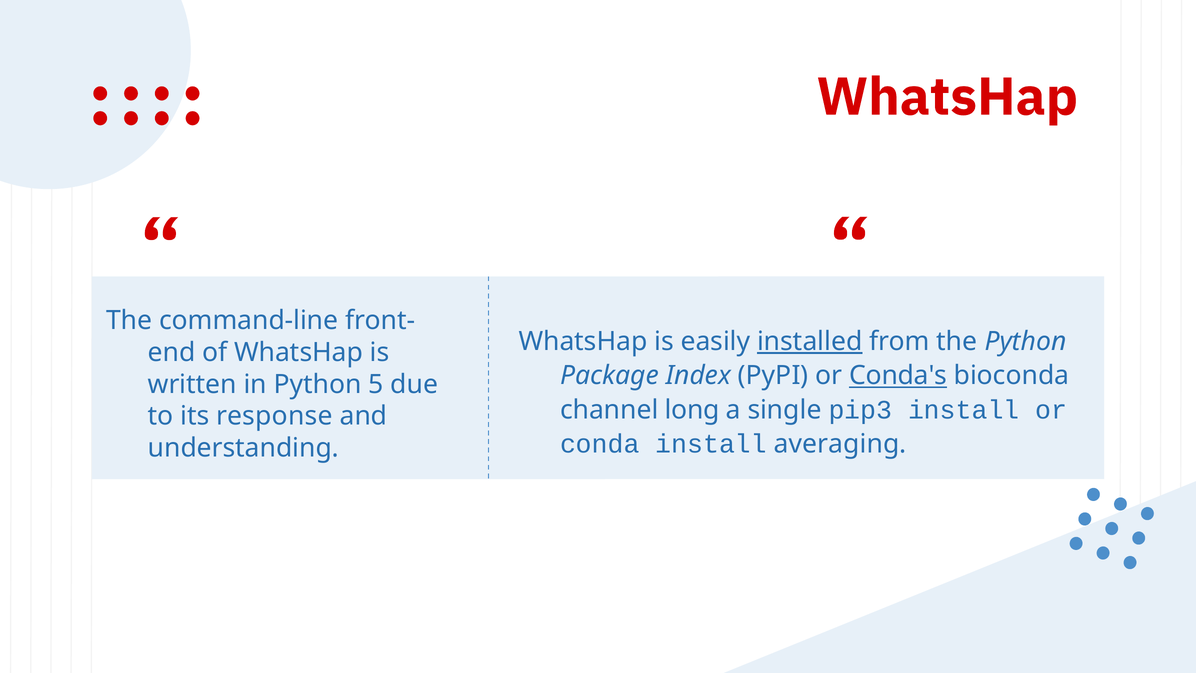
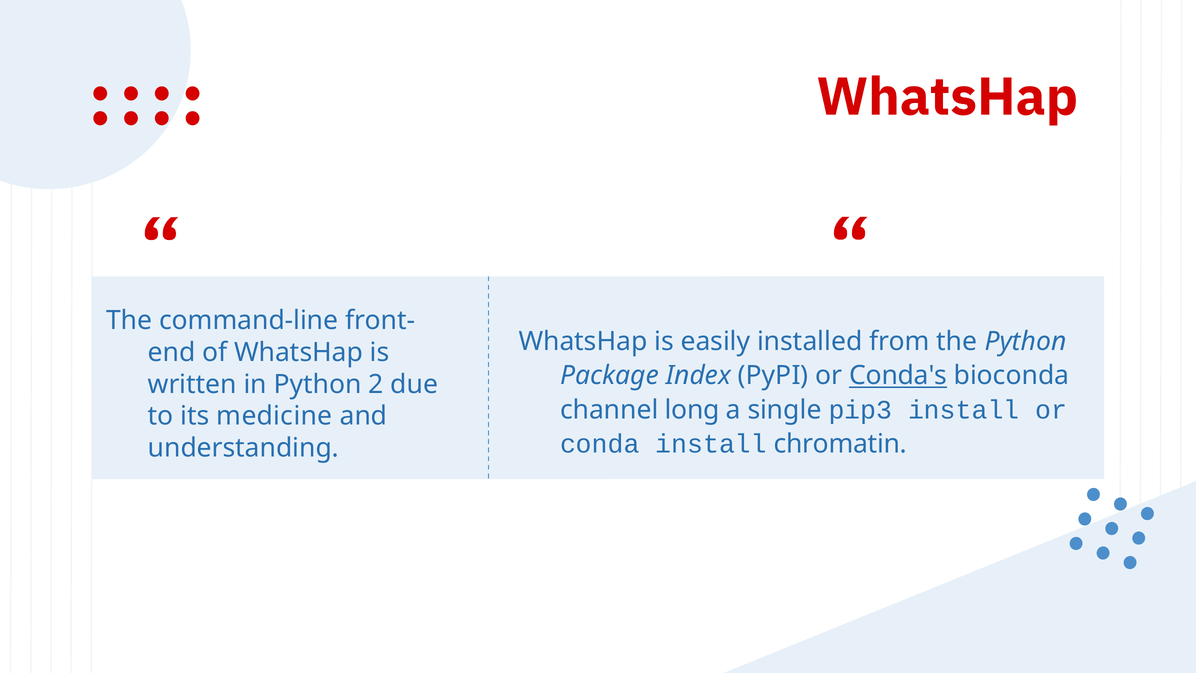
installed underline: present -> none
5: 5 -> 2
response: response -> medicine
averaging: averaging -> chromatin
